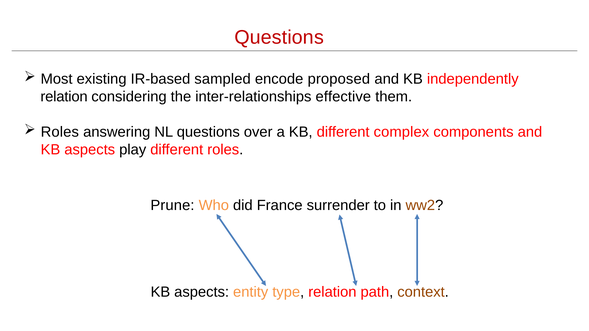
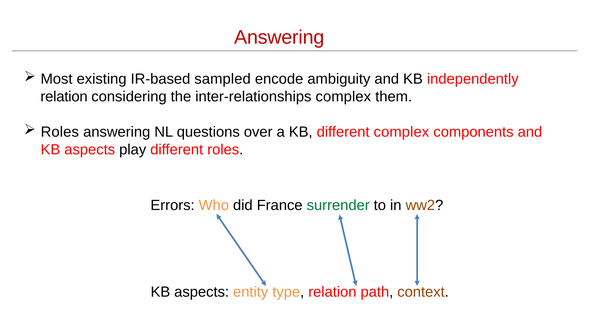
Questions at (279, 37): Questions -> Answering
proposed: proposed -> ambiguity
inter-relationships effective: effective -> complex
Prune: Prune -> Errors
surrender colour: black -> green
